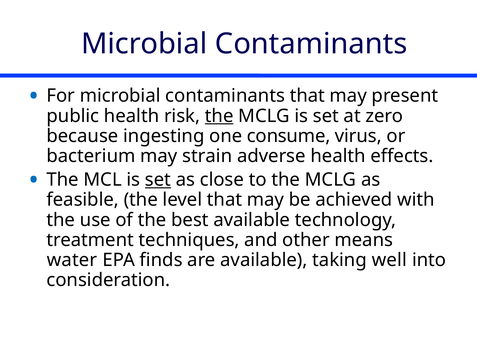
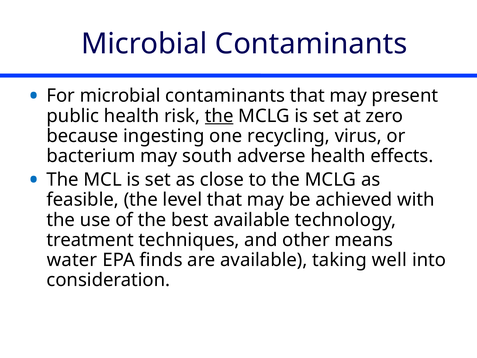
consume: consume -> recycling
strain: strain -> south
set at (158, 180) underline: present -> none
